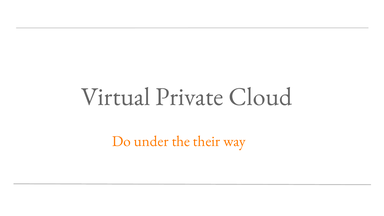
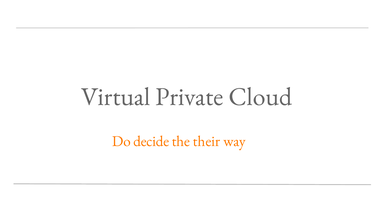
under: under -> decide
